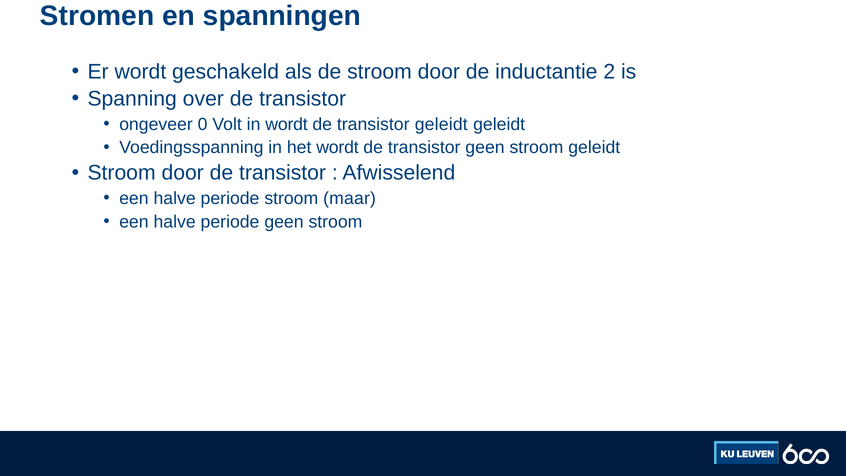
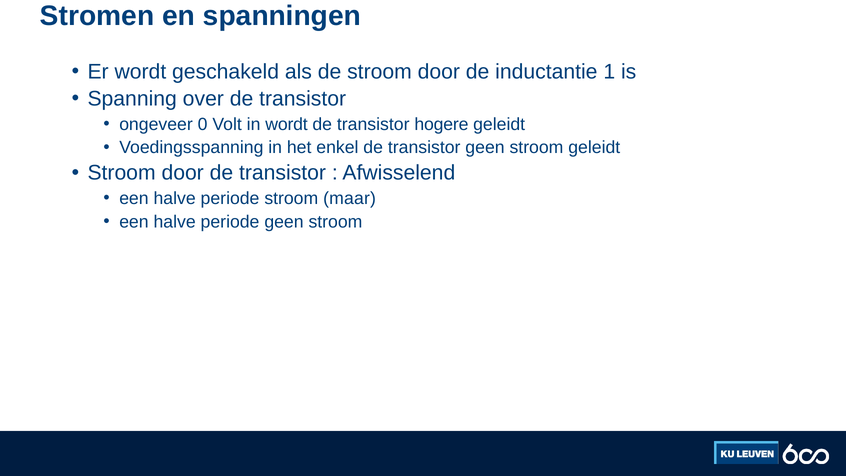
2: 2 -> 1
transistor geleidt: geleidt -> hogere
het wordt: wordt -> enkel
